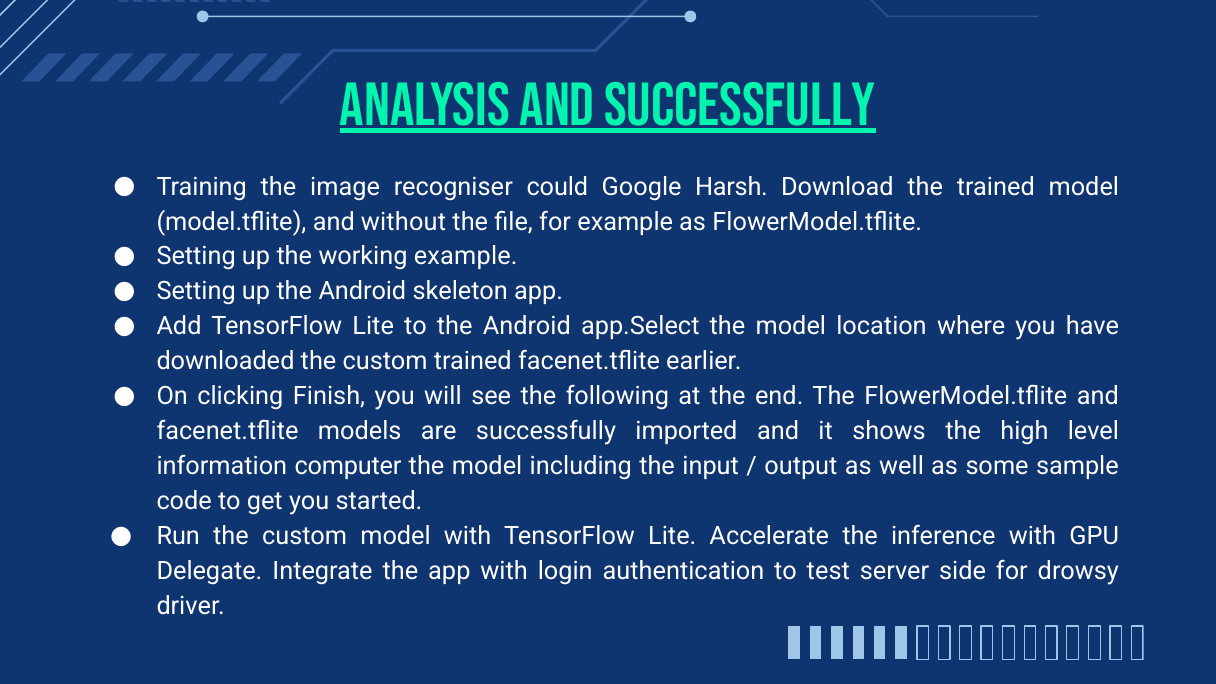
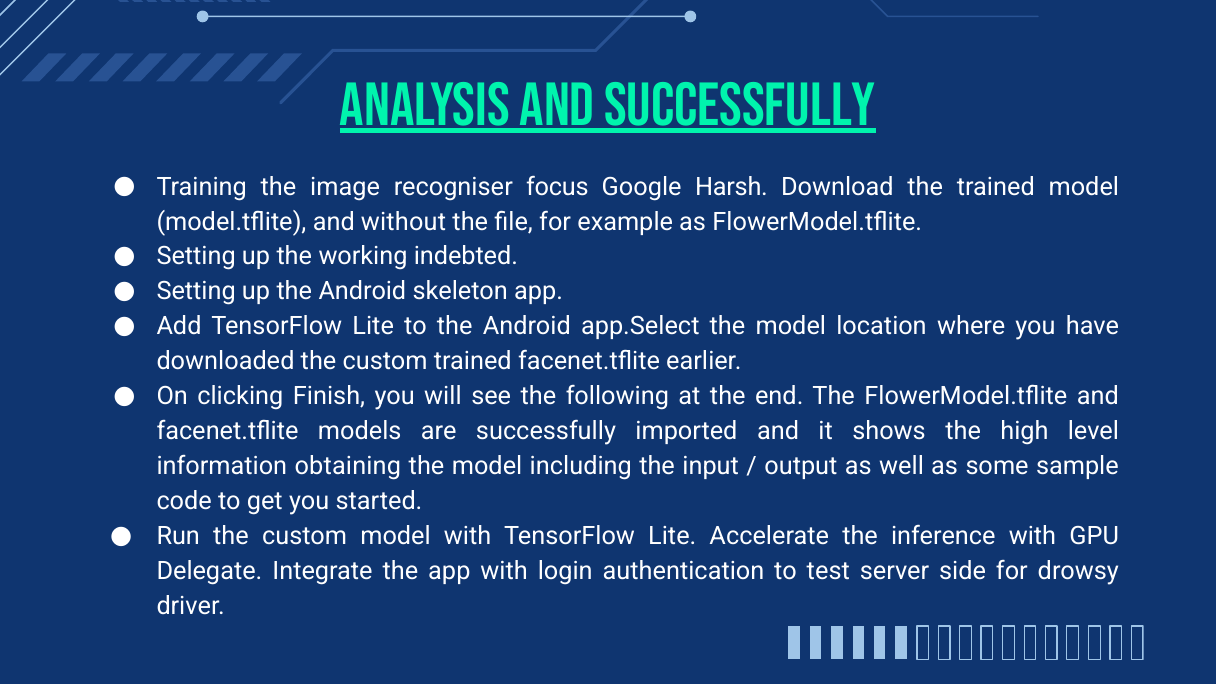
could: could -> focus
working example: example -> indebted
computer: computer -> obtaining
